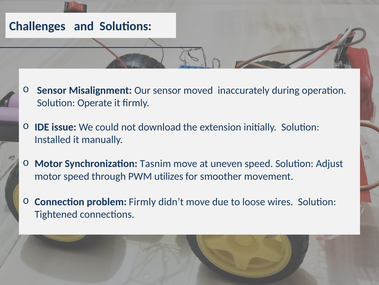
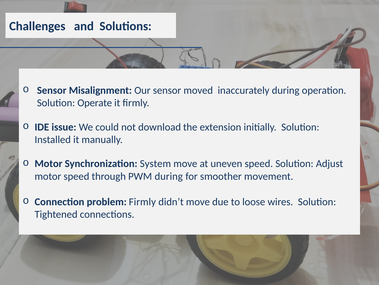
Tasnim: Tasnim -> System
PWM utilizes: utilizes -> during
